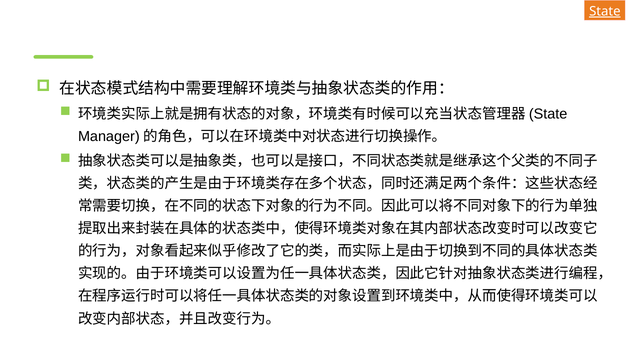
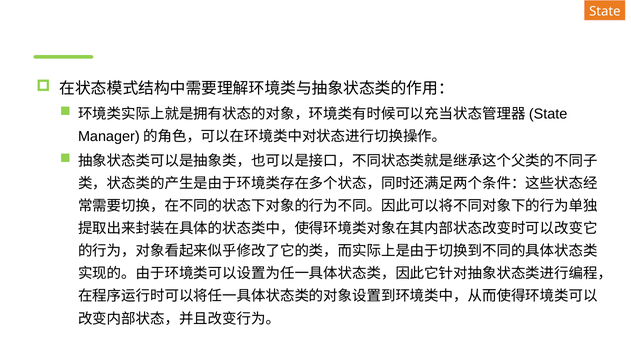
State underline: present -> none
